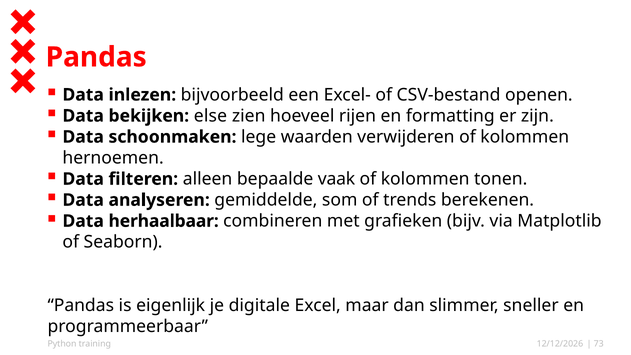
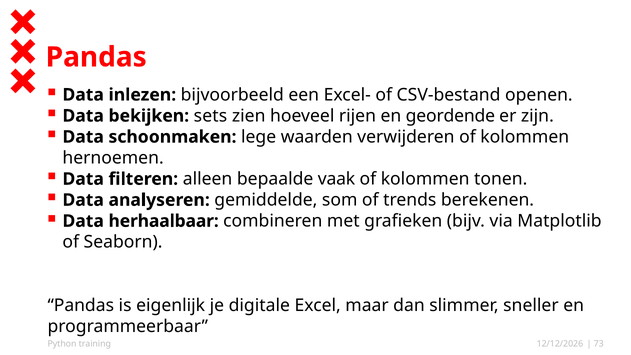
else: else -> sets
formatting: formatting -> geordende
